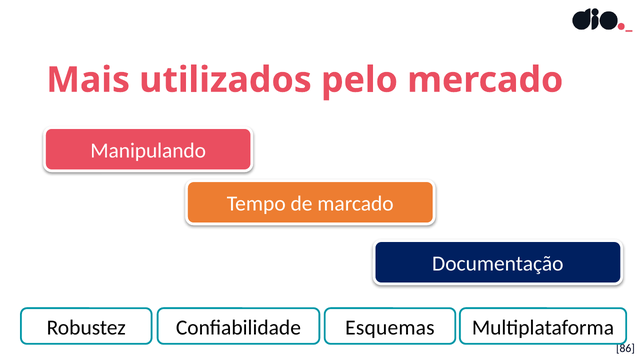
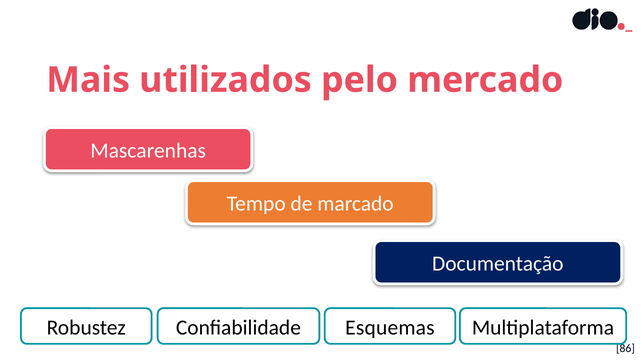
Manipulando: Manipulando -> Mascarenhas
